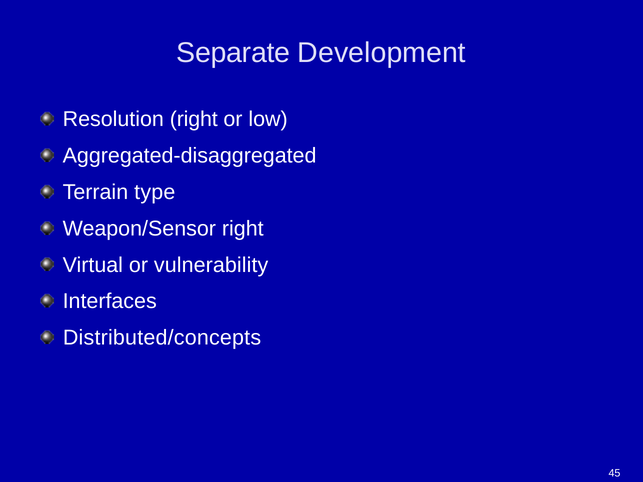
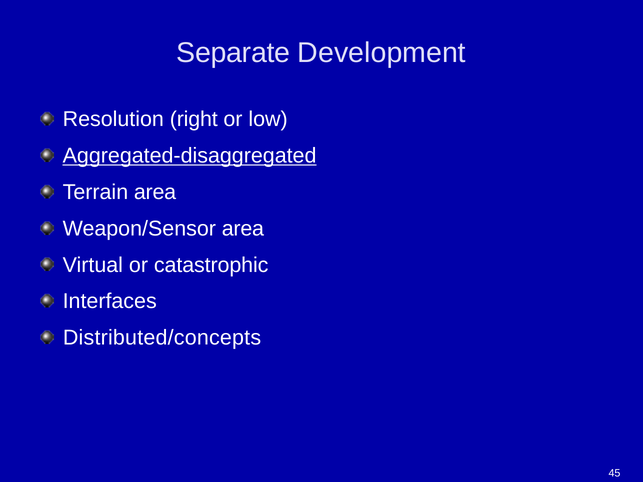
Aggregated-disaggregated underline: none -> present
Terrain type: type -> area
Weapon/Sensor right: right -> area
vulnerability: vulnerability -> catastrophic
